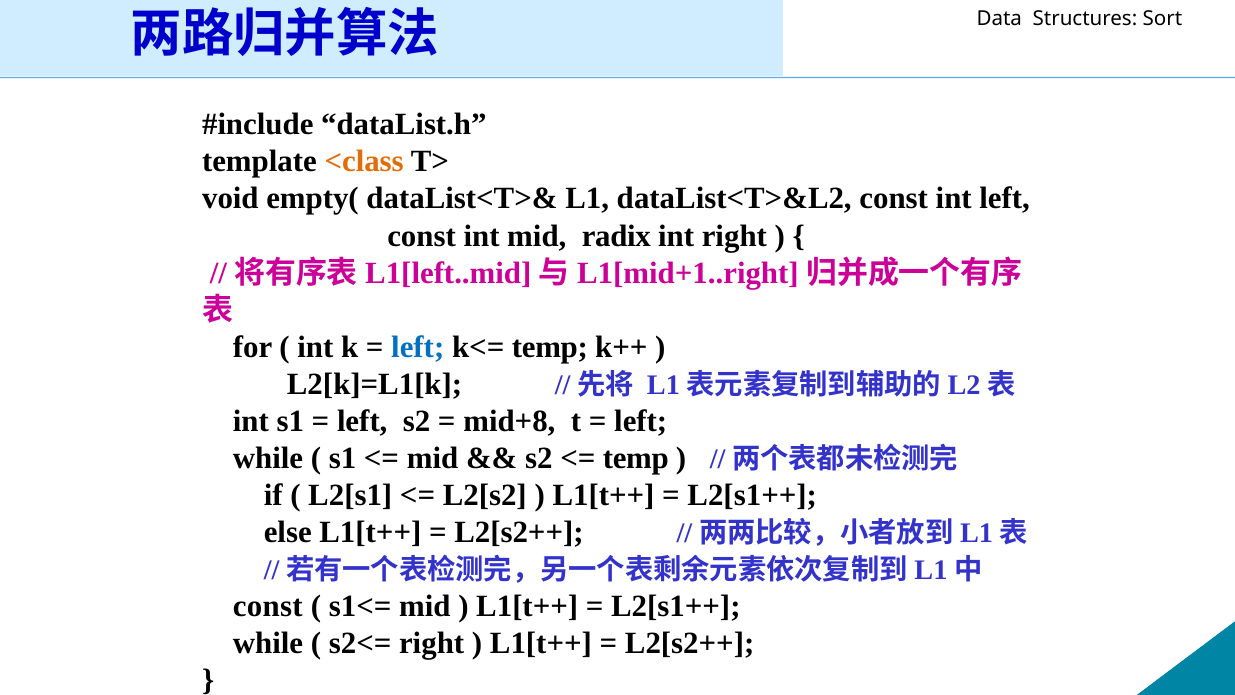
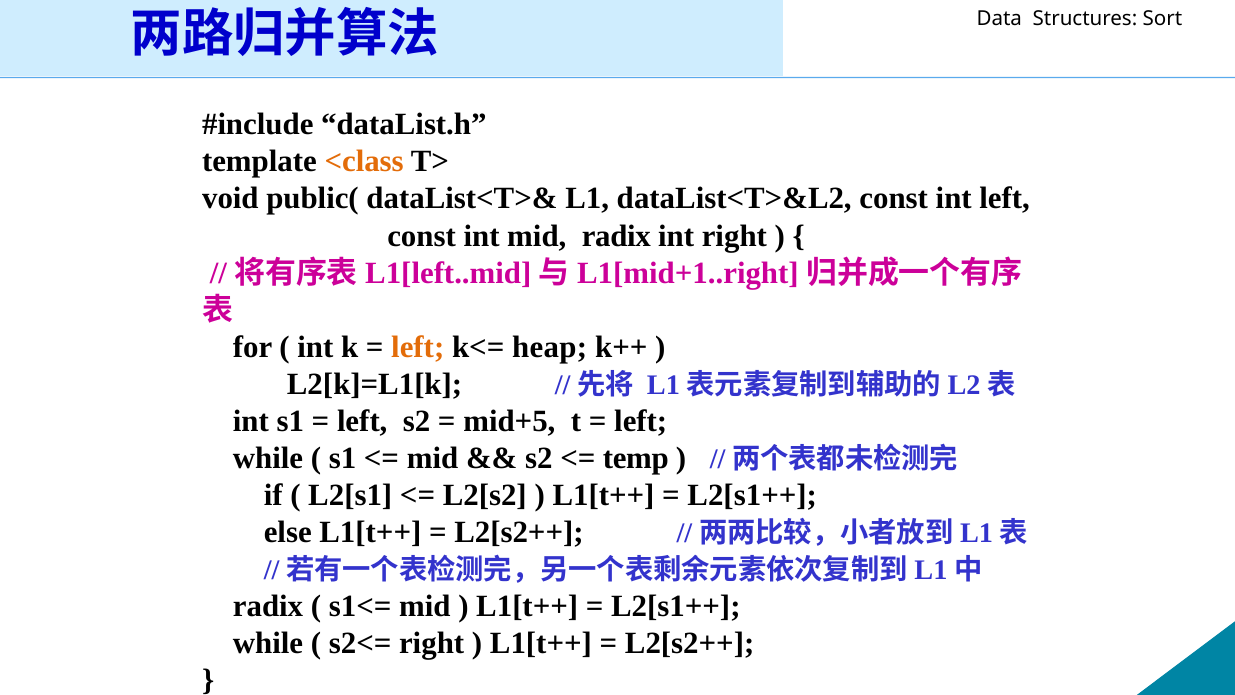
empty(: empty( -> public(
left at (418, 347) colour: blue -> orange
k<= temp: temp -> heap
mid+8: mid+8 -> mid+5
const at (268, 606): const -> radix
